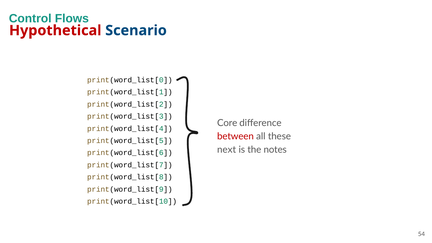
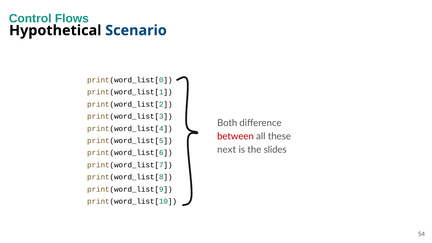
Hypothetical colour: red -> black
Core: Core -> Both
notes: notes -> slides
